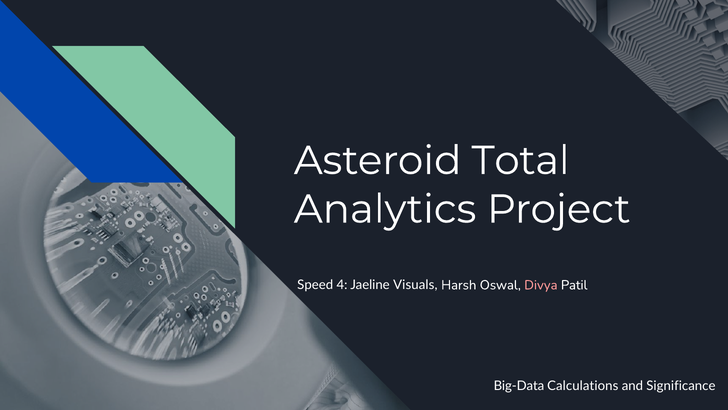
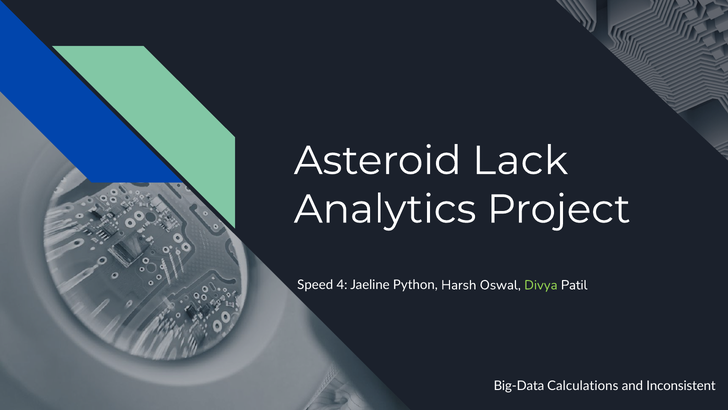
Total: Total -> Lack
Visuals: Visuals -> Python
Divya colour: pink -> light green
Significance: Significance -> Inconsistent
